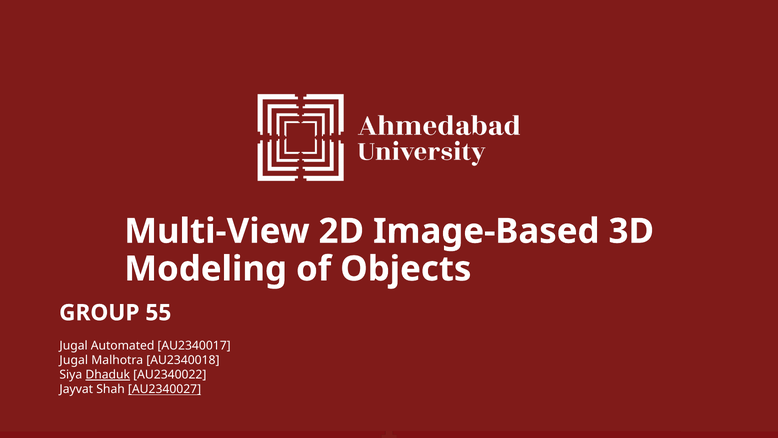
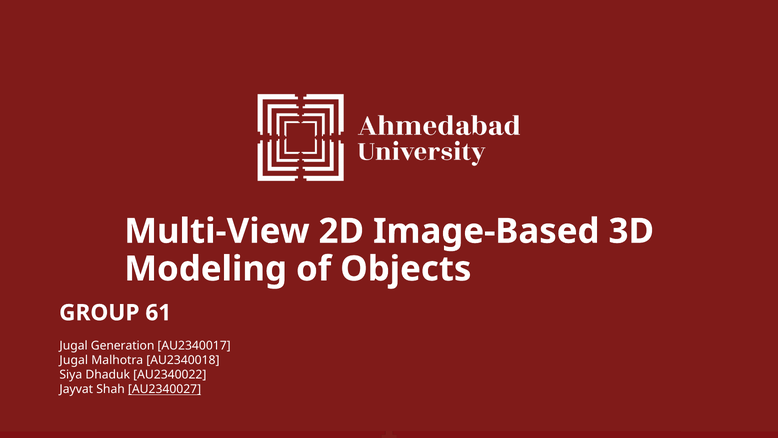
55: 55 -> 61
Automated: Automated -> Generation
Dhaduk underline: present -> none
